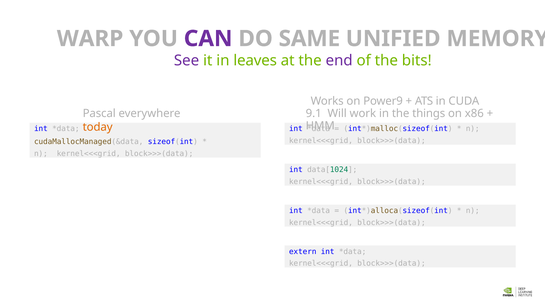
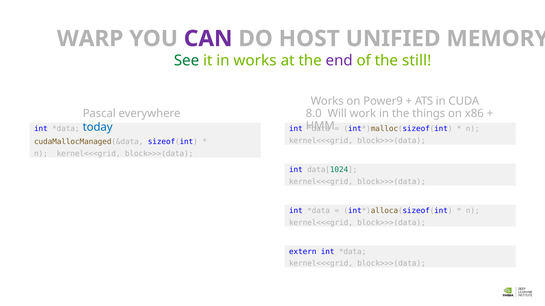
SAME: SAME -> HOST
See colour: purple -> green
in leaves: leaves -> works
bits: bits -> still
9.1: 9.1 -> 8.0
today colour: orange -> blue
